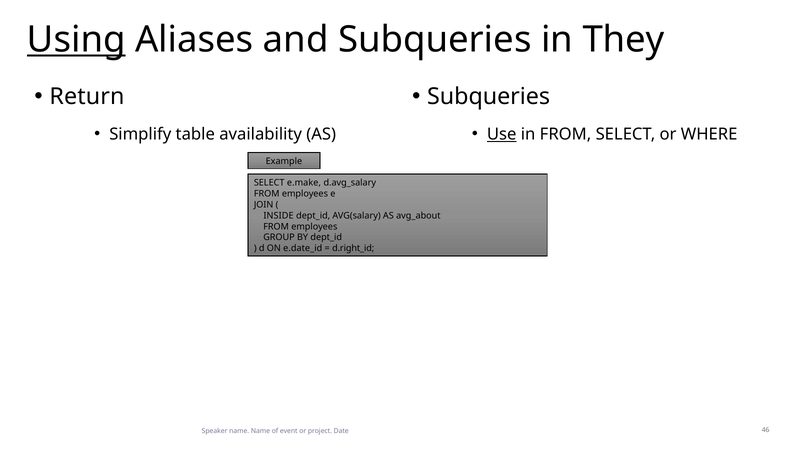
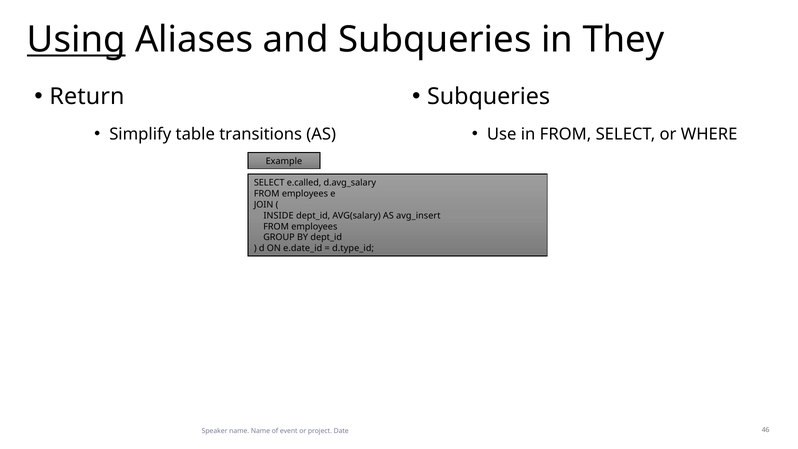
availability: availability -> transitions
Use underline: present -> none
e.make: e.make -> e.called
avg_about: avg_about -> avg_insert
d.right_id: d.right_id -> d.type_id
